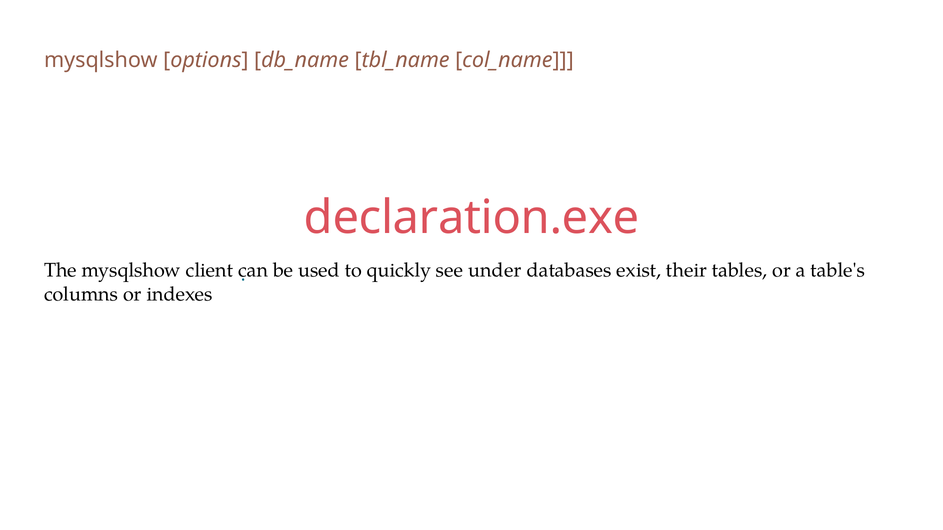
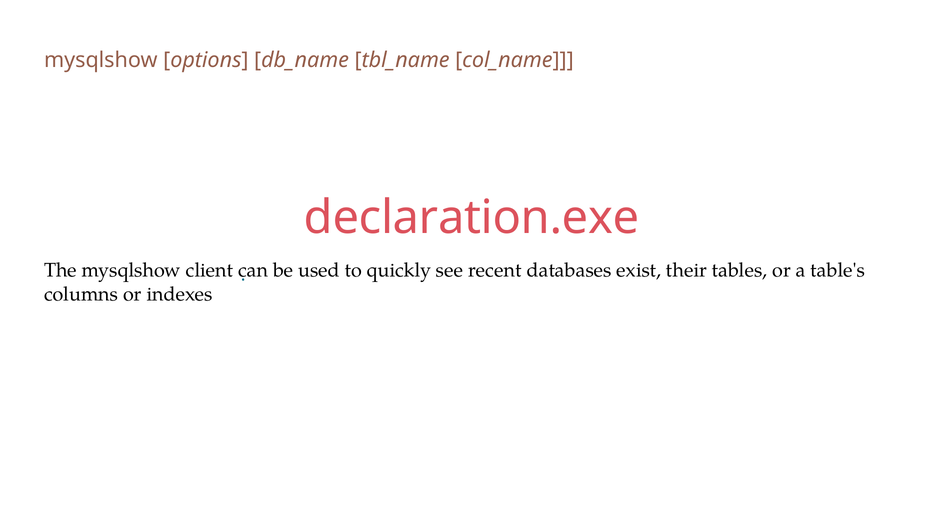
under: under -> recent
